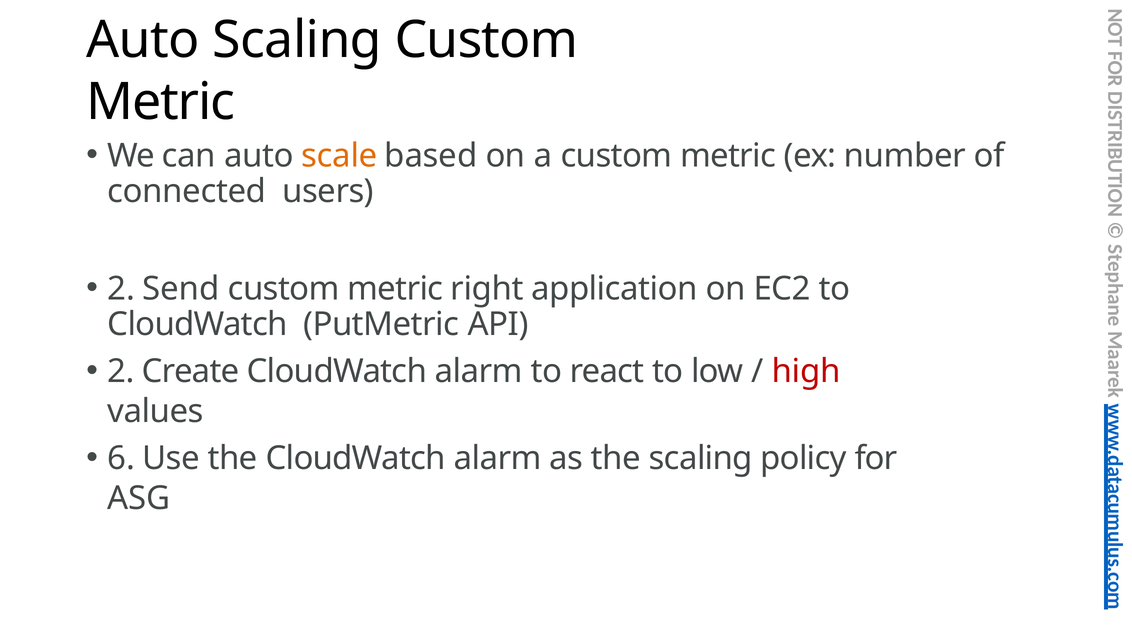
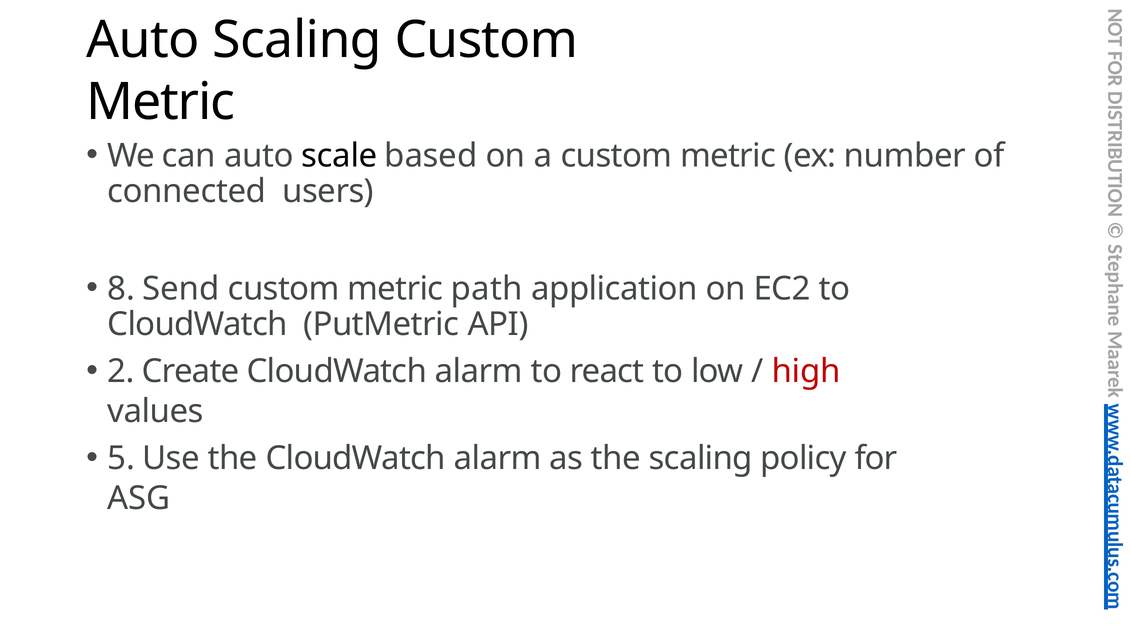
scale colour: orange -> black
2 at (121, 289): 2 -> 8
right: right -> path
6: 6 -> 5
